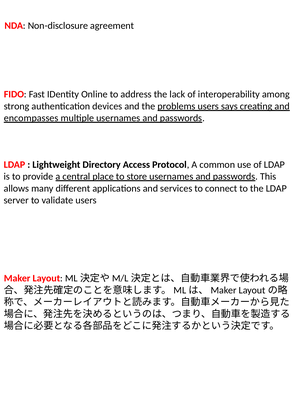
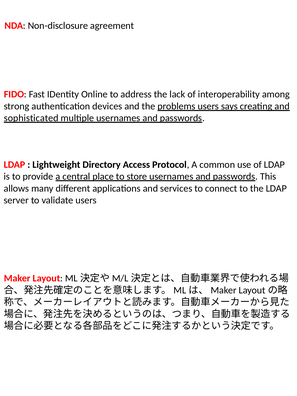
encompasses: encompasses -> sophisticated
